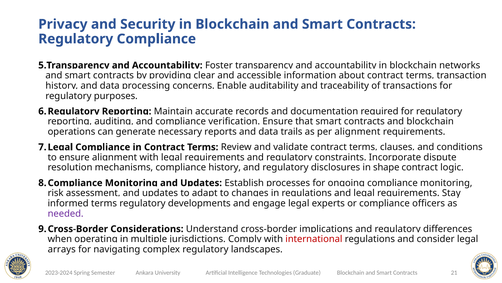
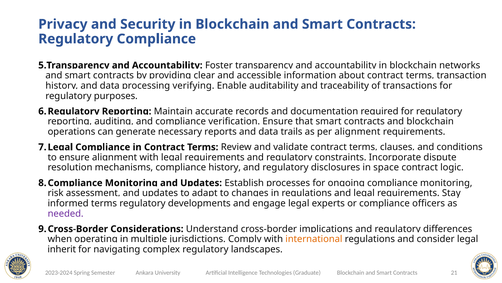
concerns: concerns -> verifying
shape: shape -> space
international colour: red -> orange
arrays: arrays -> inherit
